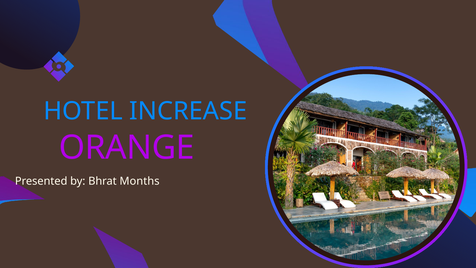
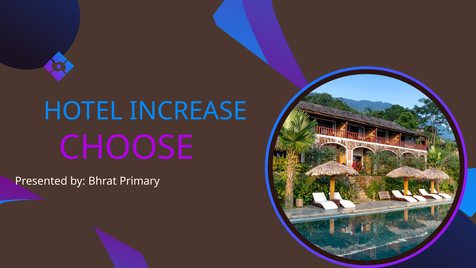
ORANGE: ORANGE -> CHOOSE
Months: Months -> Primary
